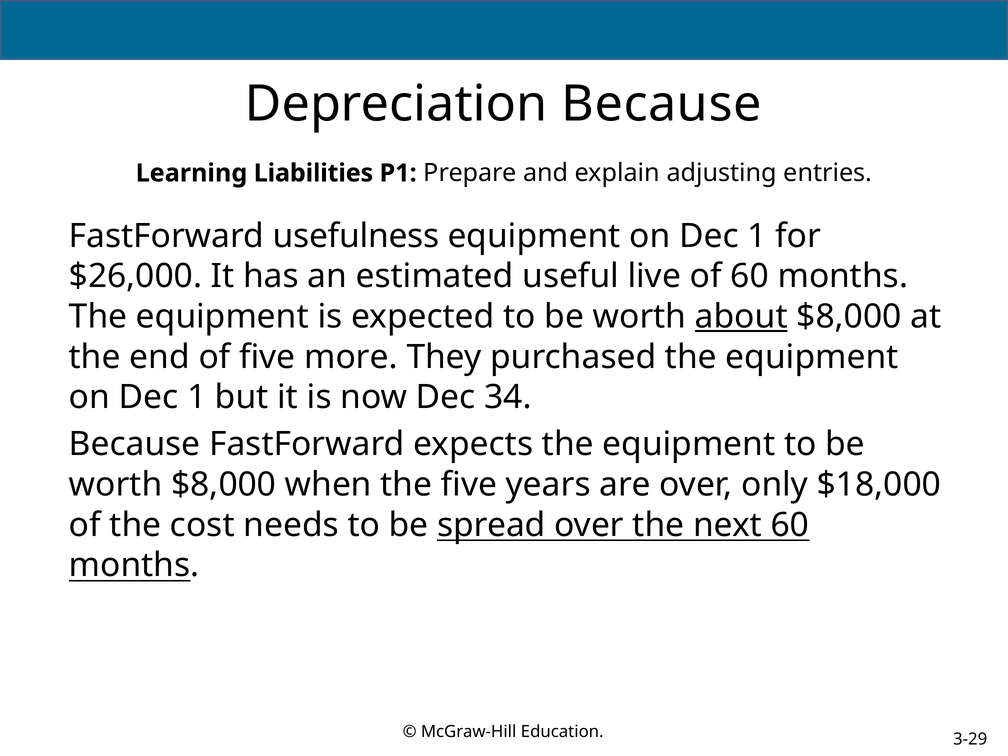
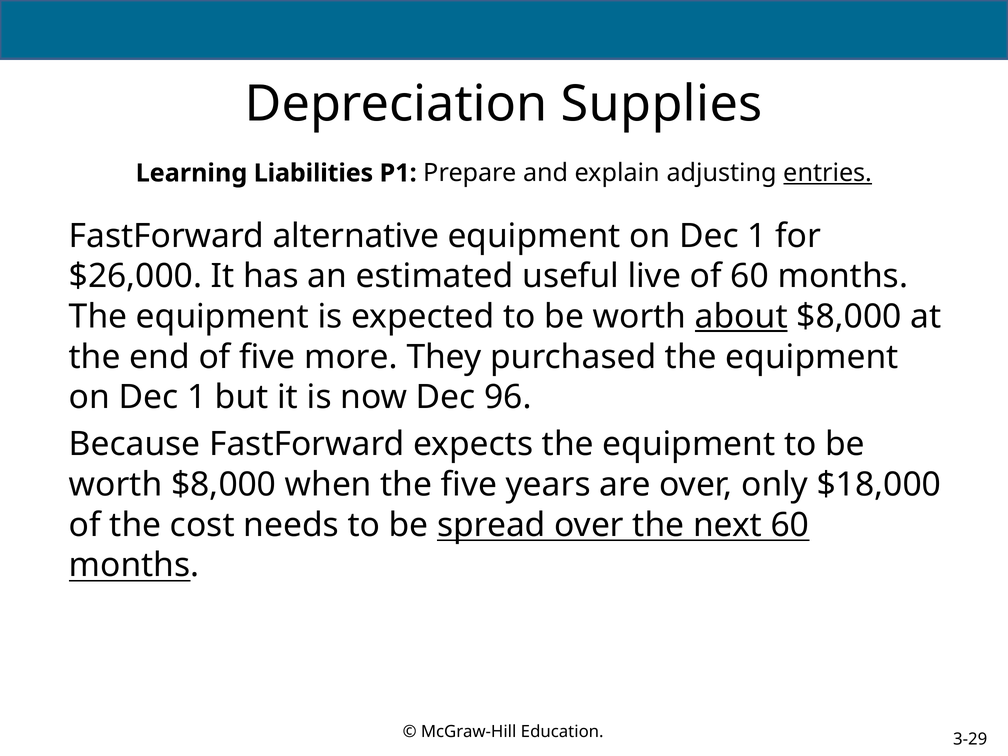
Depreciation Because: Because -> Supplies
entries underline: none -> present
usefulness: usefulness -> alternative
34: 34 -> 96
